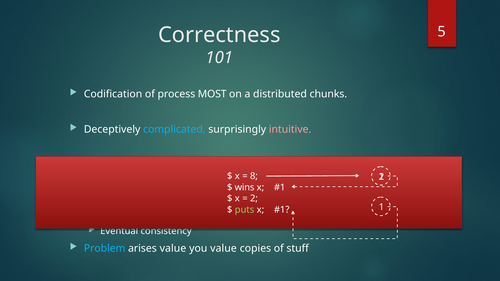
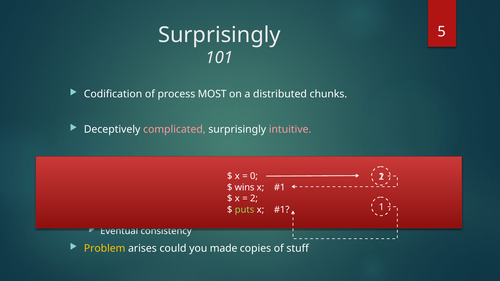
Correctness at (219, 35): Correctness -> Surprisingly
complicated colour: light blue -> pink
8: 8 -> 0
Problem colour: light blue -> yellow
arises value: value -> could
you value: value -> made
